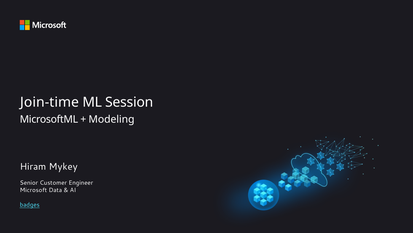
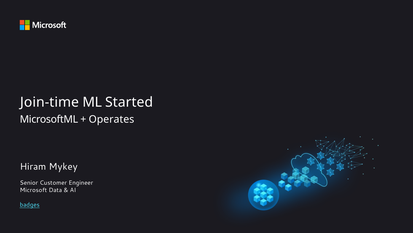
Session: Session -> Started
Modeling: Modeling -> Operates
